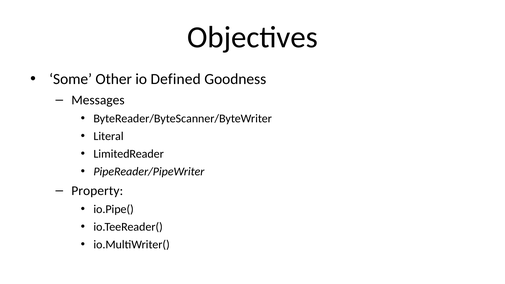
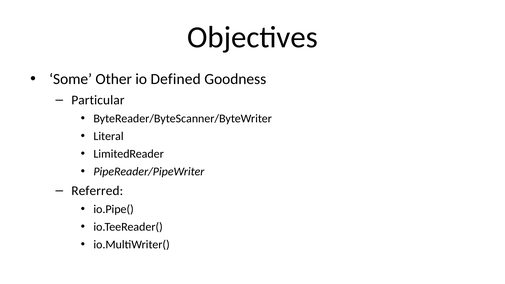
Messages: Messages -> Particular
Property: Property -> Referred
